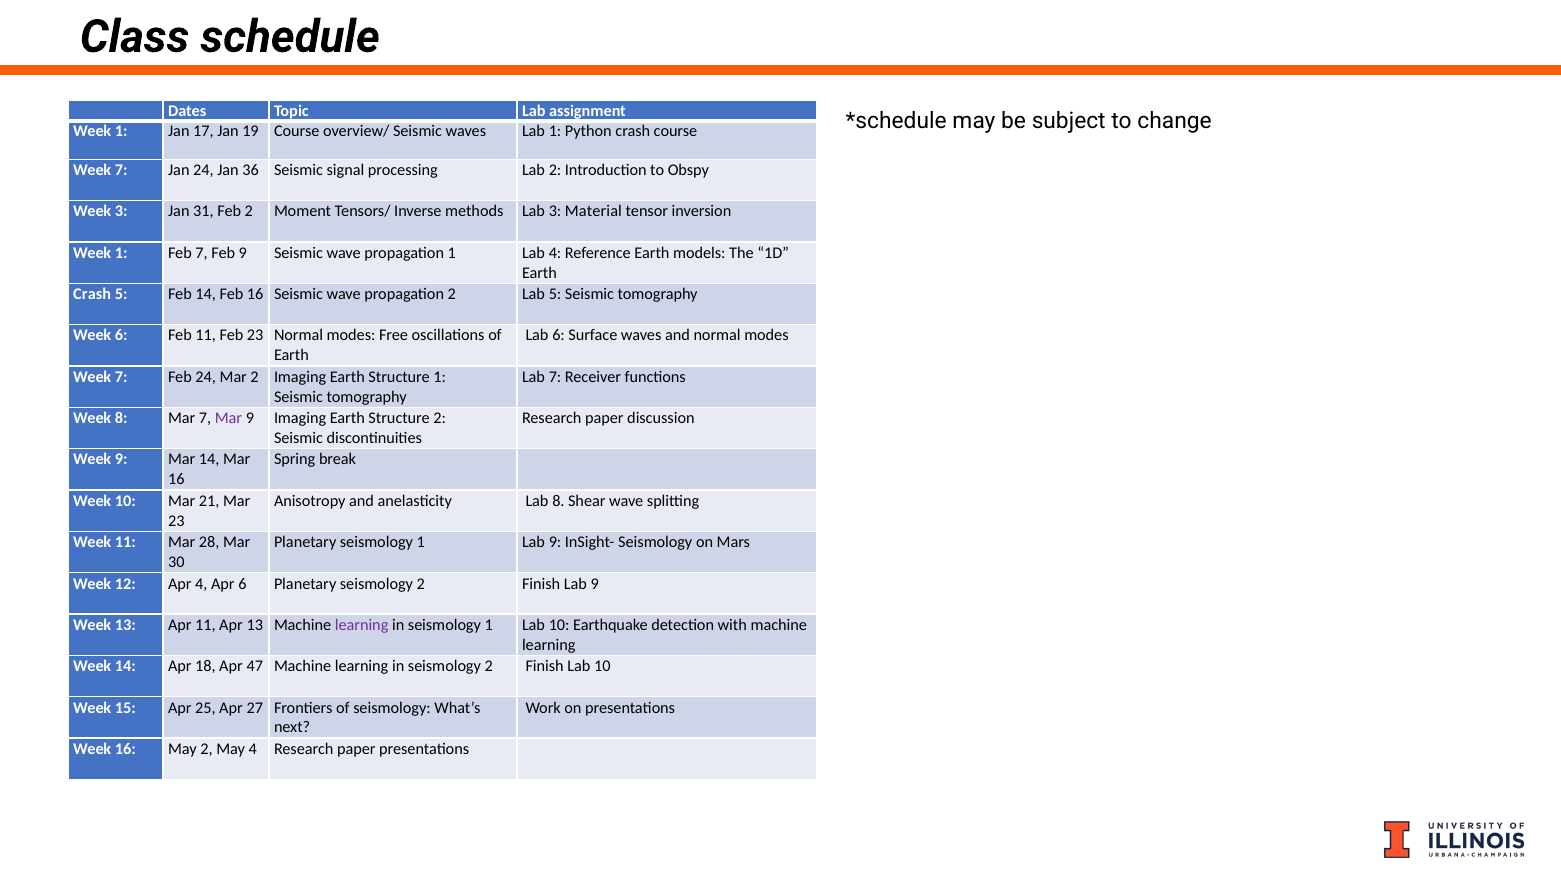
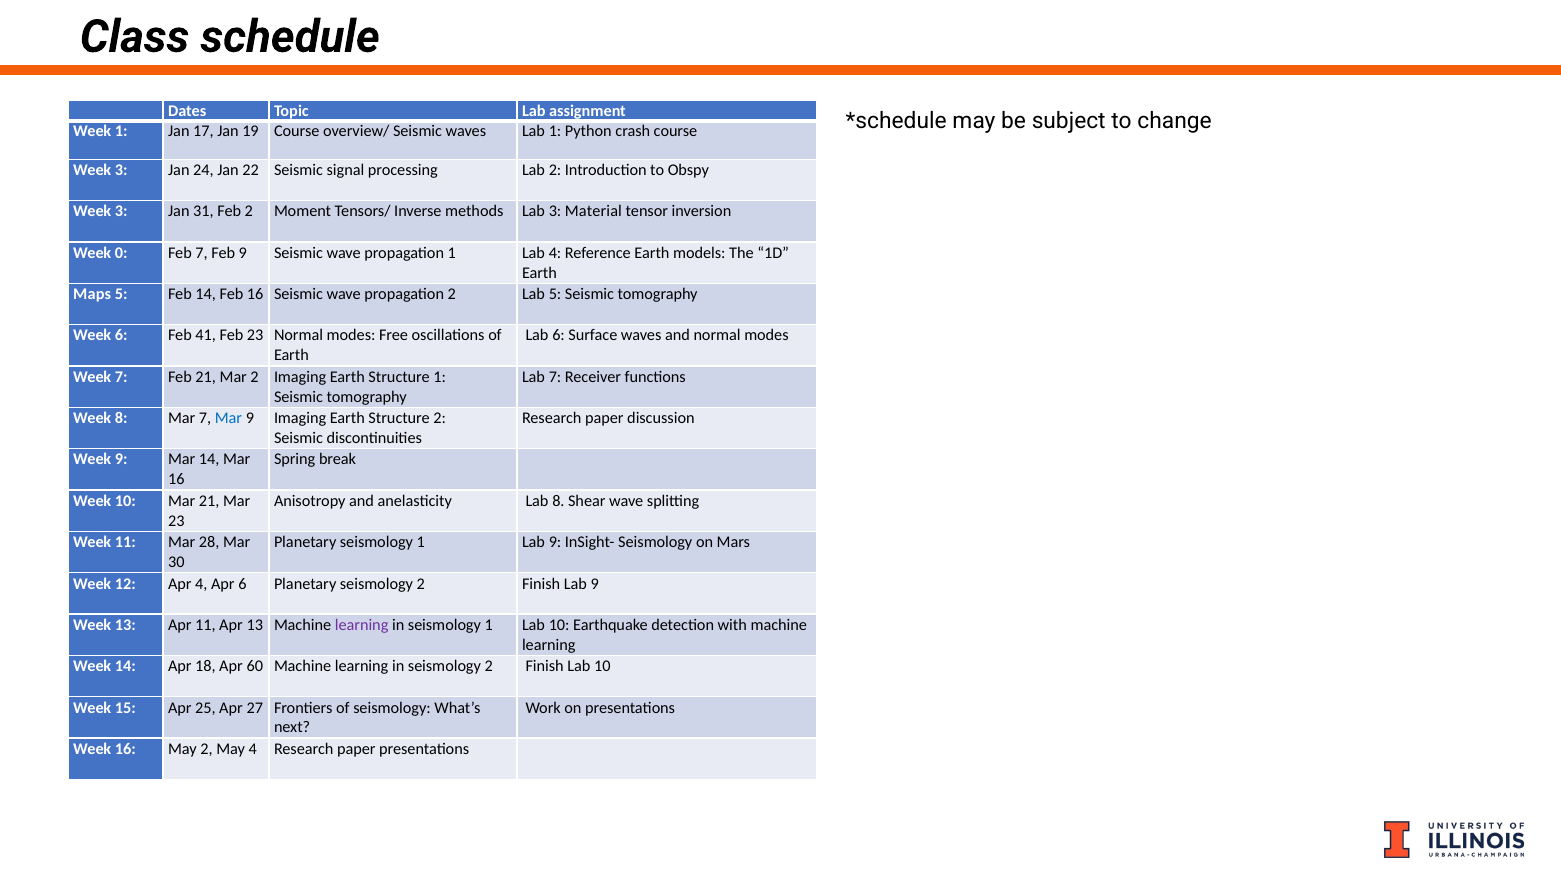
7 at (121, 170): 7 -> 3
36: 36 -> 22
1 at (121, 253): 1 -> 0
Crash at (92, 294): Crash -> Maps
Feb 11: 11 -> 41
Feb 24: 24 -> 21
Mar at (228, 418) colour: purple -> blue
47: 47 -> 60
